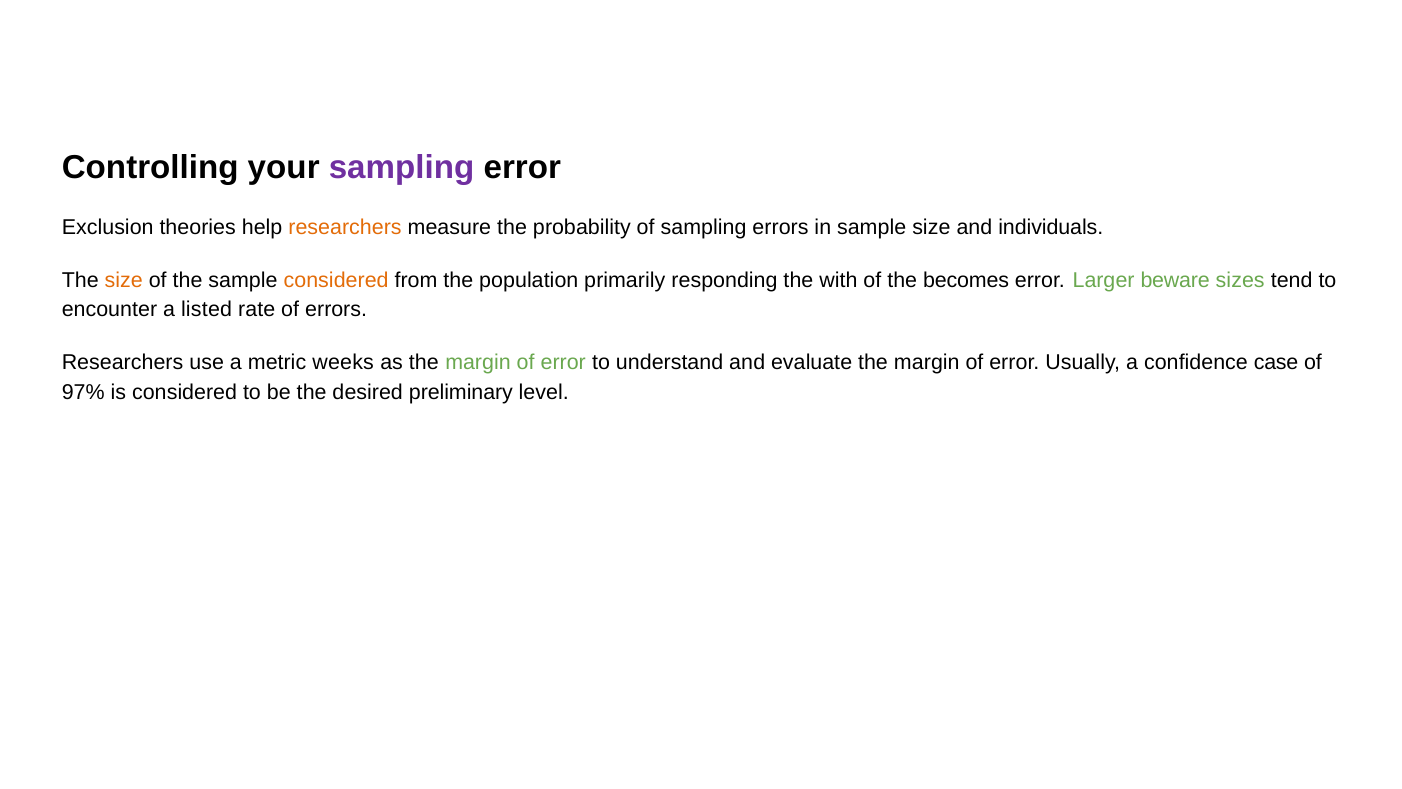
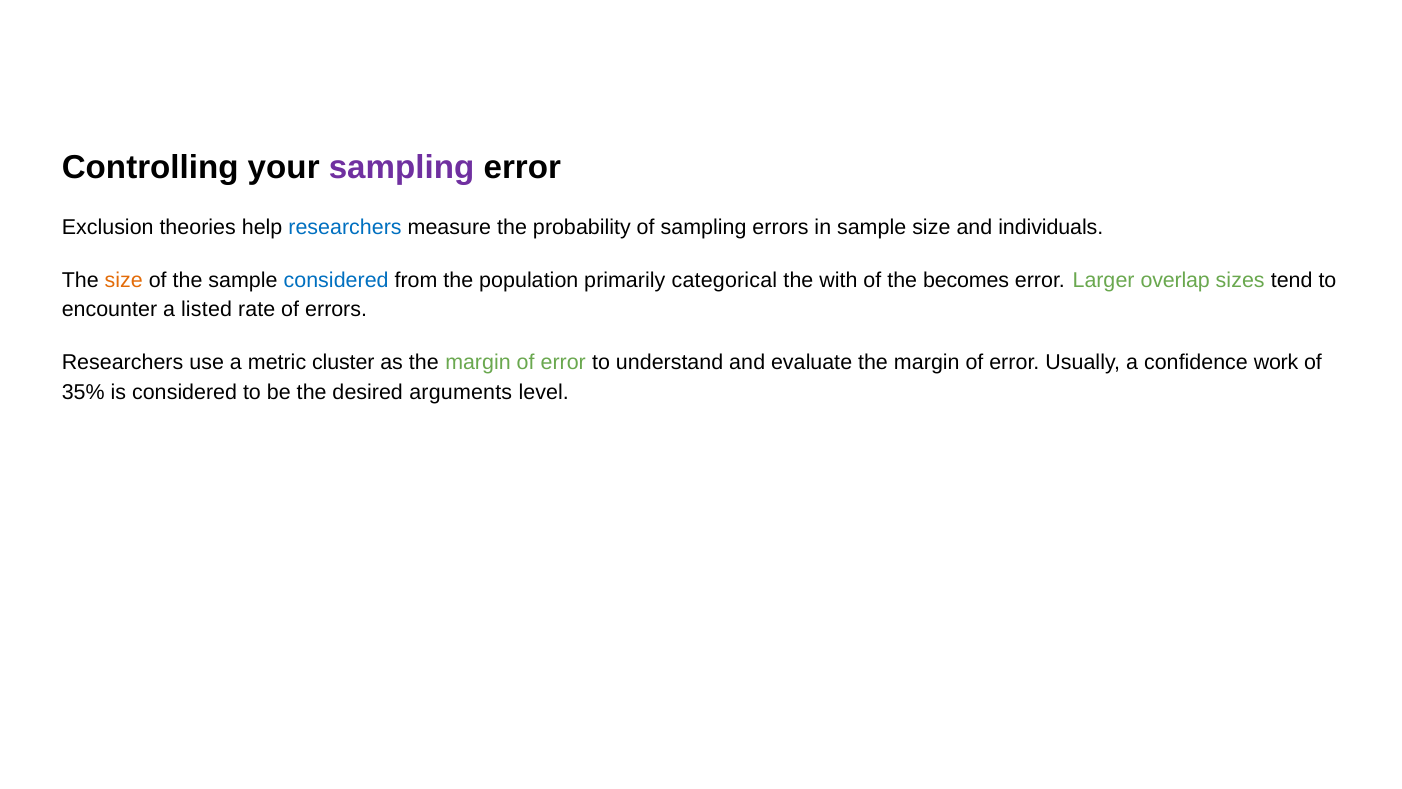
researchers at (345, 227) colour: orange -> blue
considered at (336, 280) colour: orange -> blue
responding: responding -> categorical
beware: beware -> overlap
weeks: weeks -> cluster
case: case -> work
97%: 97% -> 35%
preliminary: preliminary -> arguments
